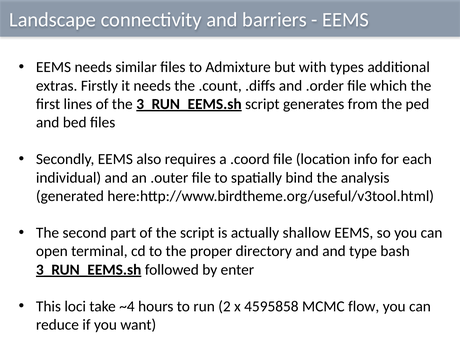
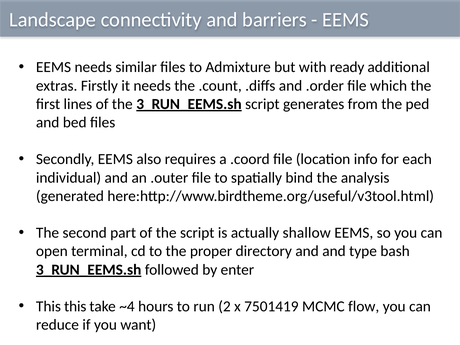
types: types -> ready
This loci: loci -> this
4595858: 4595858 -> 7501419
